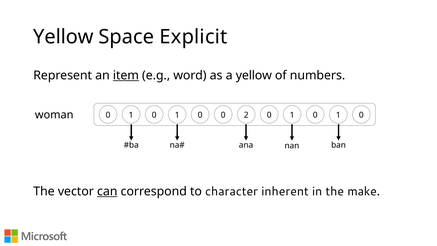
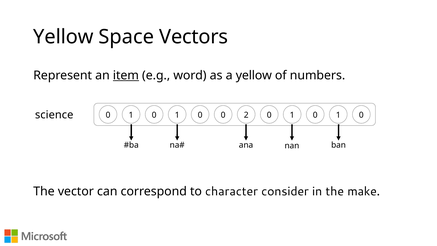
Explicit: Explicit -> Vectors
woman: woman -> science
can underline: present -> none
inherent: inherent -> consider
